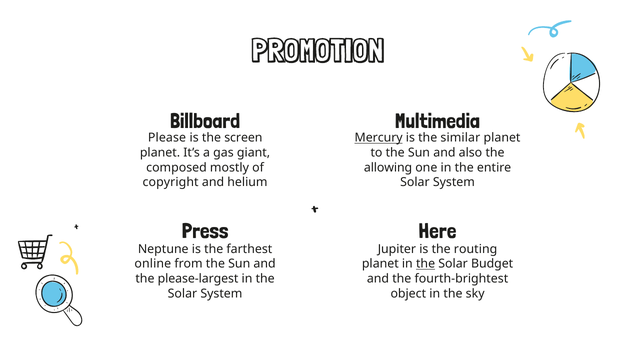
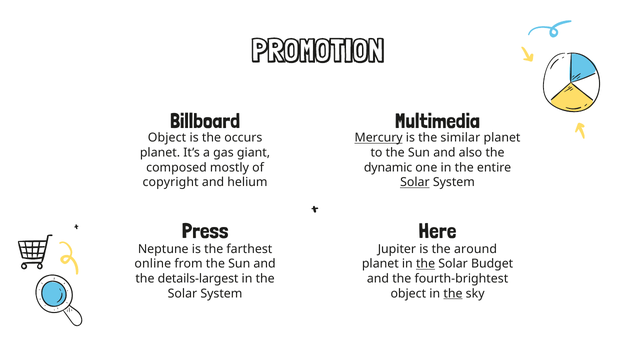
Please at (167, 138): Please -> Object
screen: screen -> occurs
allowing: allowing -> dynamic
Solar at (415, 182) underline: none -> present
routing: routing -> around
please-largest: please-largest -> details-largest
the at (453, 294) underline: none -> present
